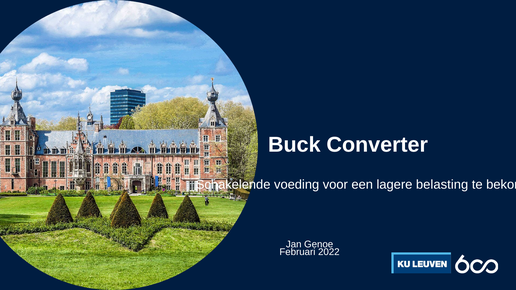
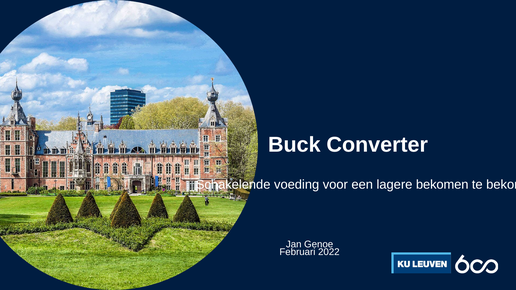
lagere belasting: belasting -> bekomen
